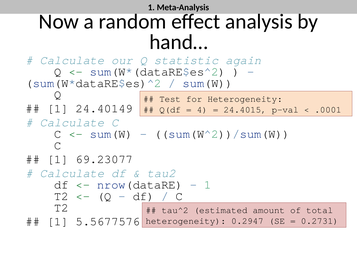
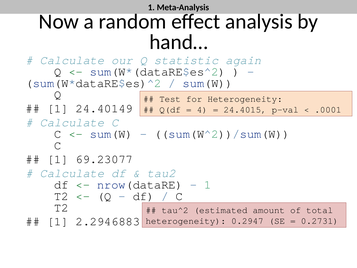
5.5677576: 5.5677576 -> 2.2946883
